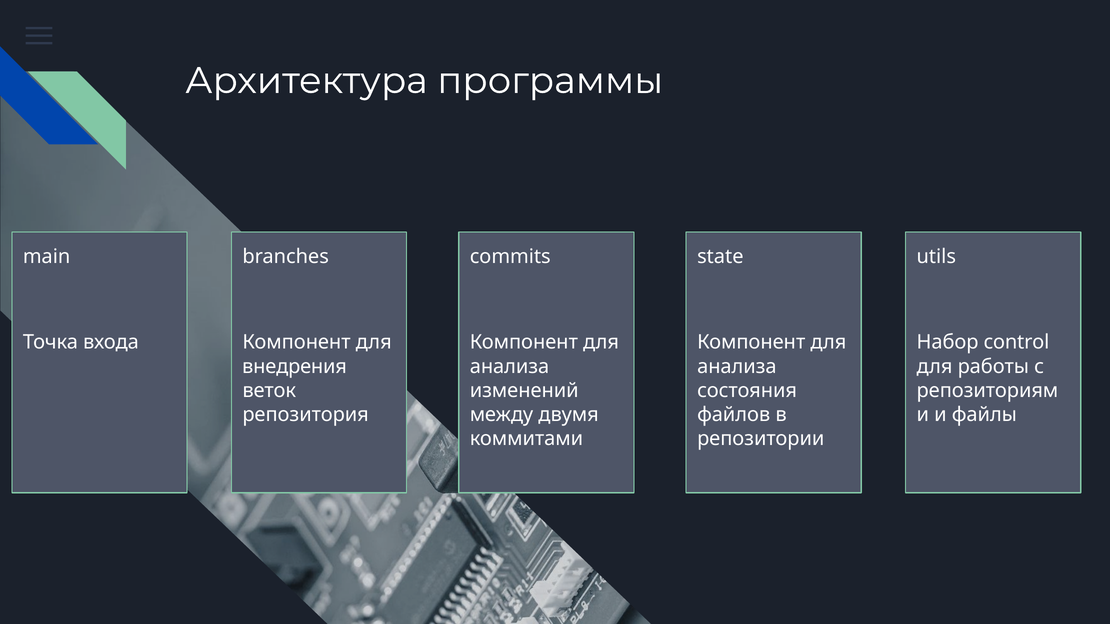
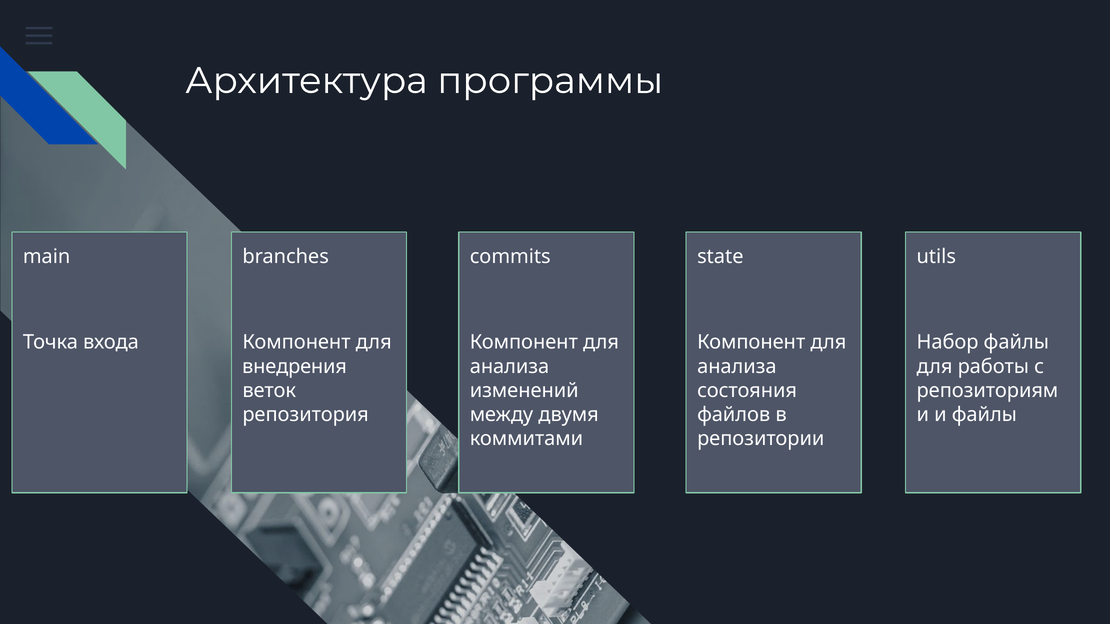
Набор control: control -> файлы
